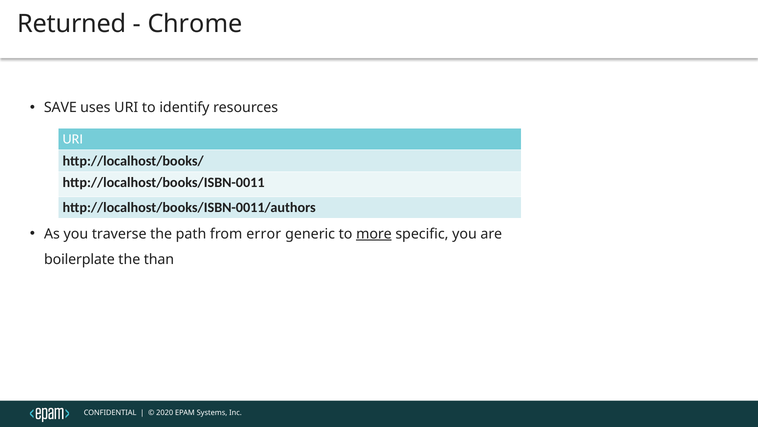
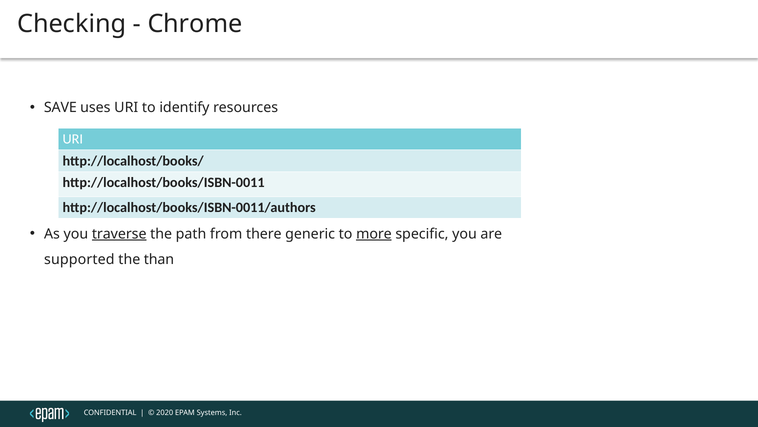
Returned: Returned -> Checking
traverse underline: none -> present
error: error -> there
boilerplate: boilerplate -> supported
